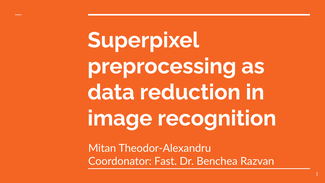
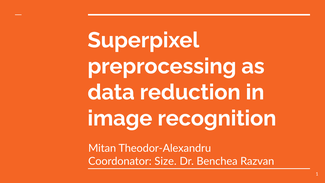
Fast: Fast -> Size
